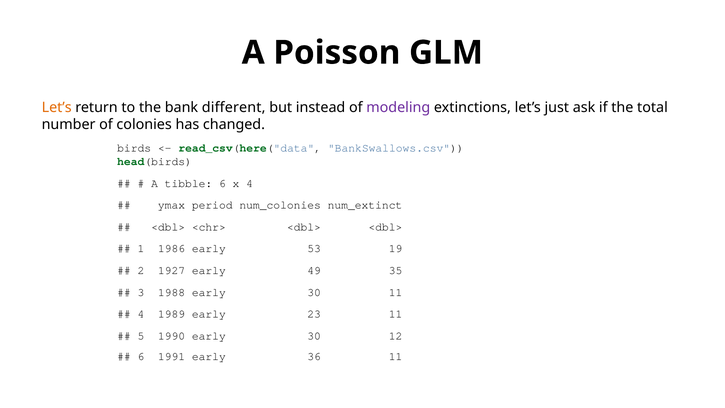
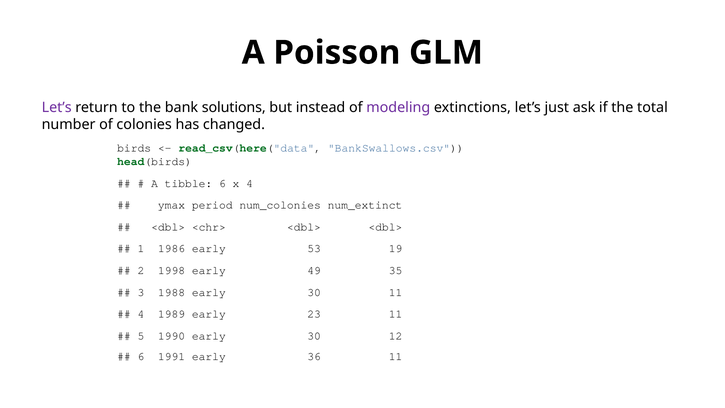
Let’s at (57, 107) colour: orange -> purple
different: different -> solutions
1927: 1927 -> 1998
